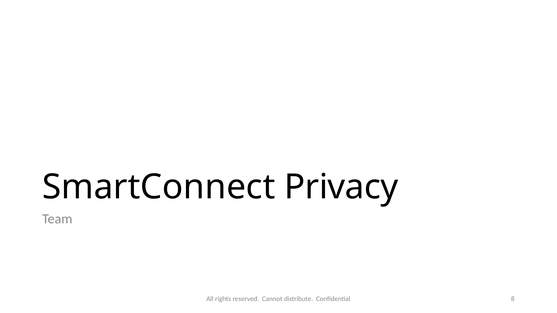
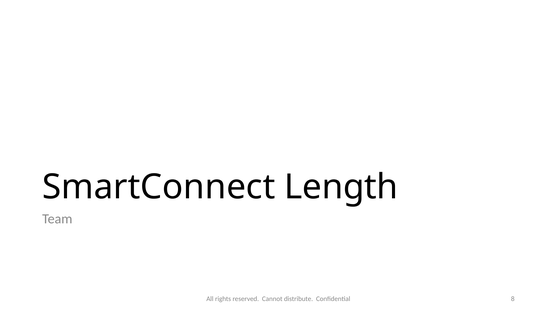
Privacy: Privacy -> Length
